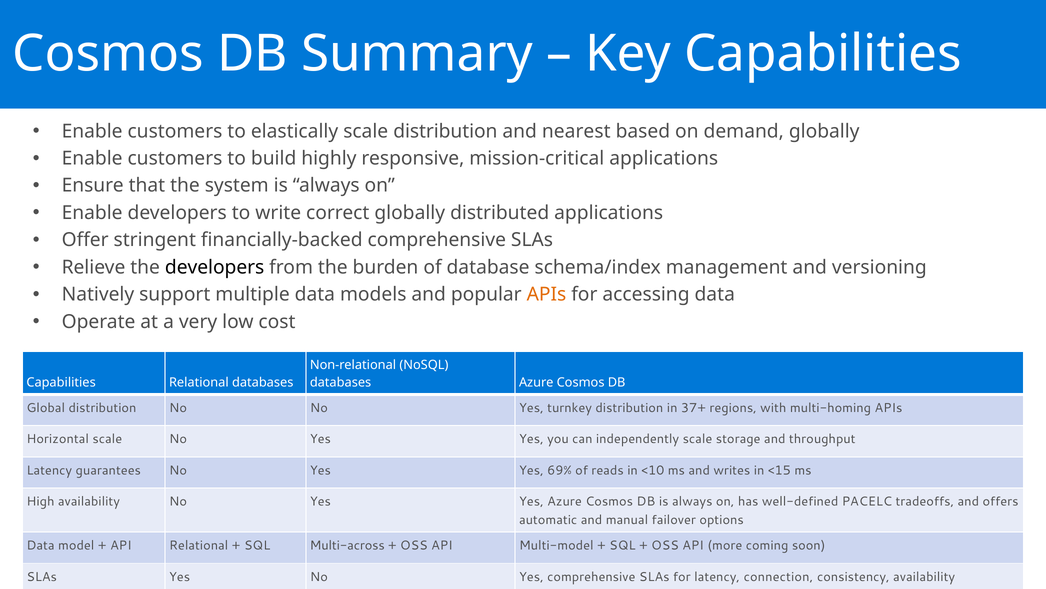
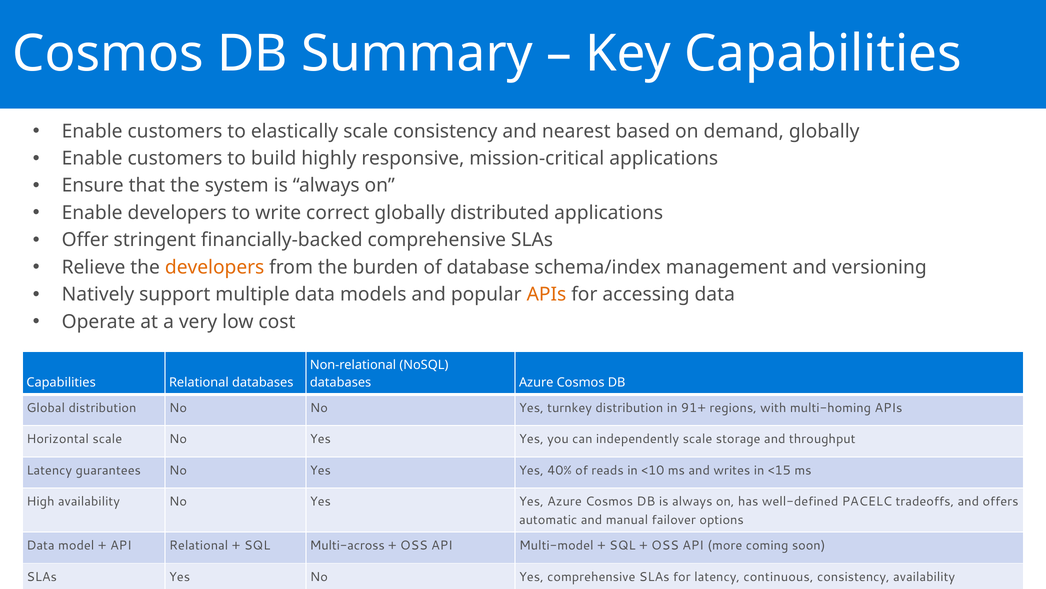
scale distribution: distribution -> consistency
developers at (215, 267) colour: black -> orange
37+: 37+ -> 91+
69%: 69% -> 40%
connection: connection -> continuous
